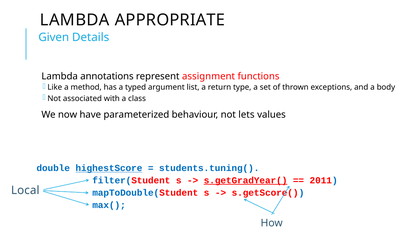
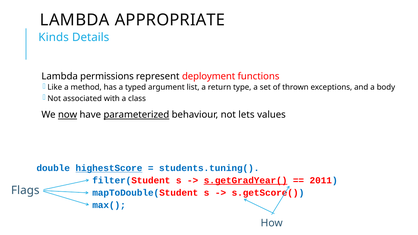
Given: Given -> Kinds
annotations: annotations -> permissions
assignment: assignment -> deployment
now underline: none -> present
parameterized underline: none -> present
Local: Local -> Flags
